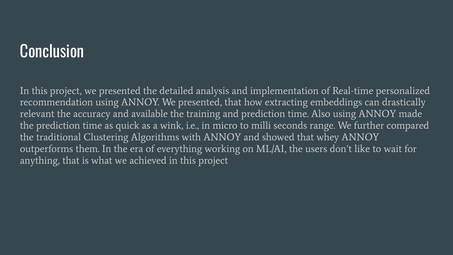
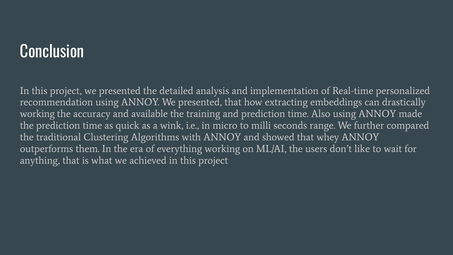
relevant at (37, 114): relevant -> working
